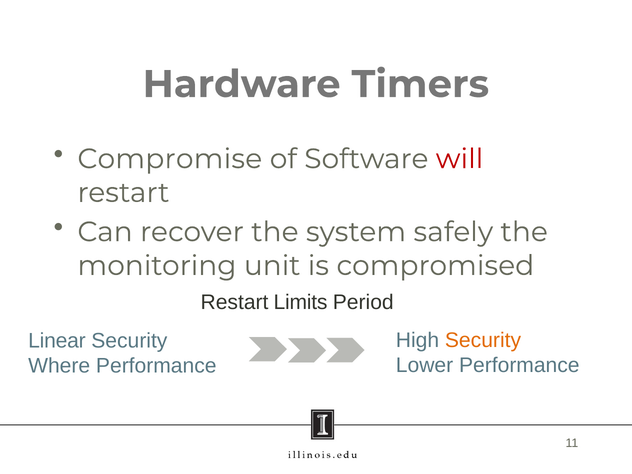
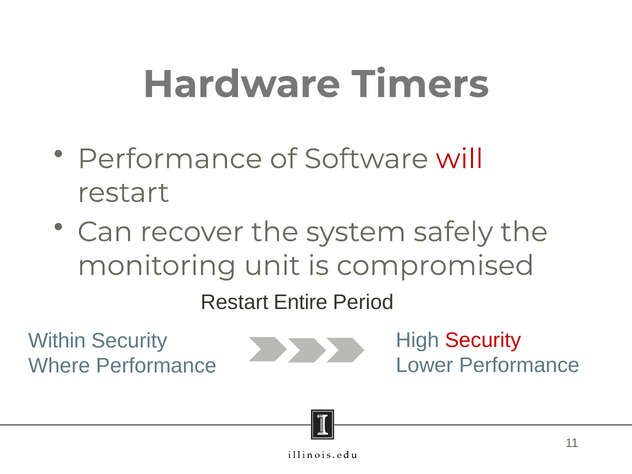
Compromise at (170, 159): Compromise -> Performance
Limits: Limits -> Entire
Security at (483, 340) colour: orange -> red
Linear: Linear -> Within
